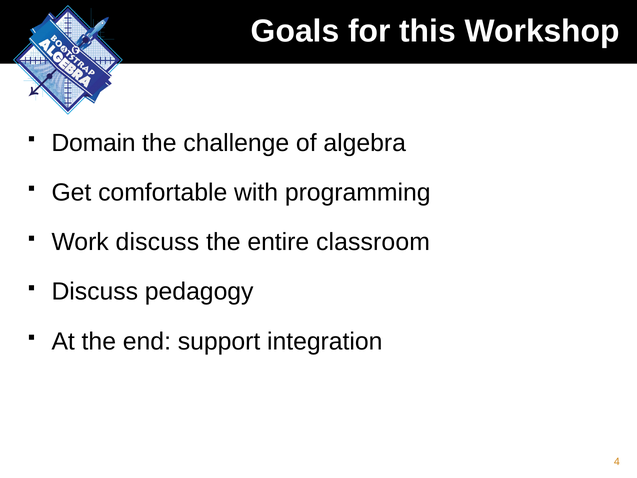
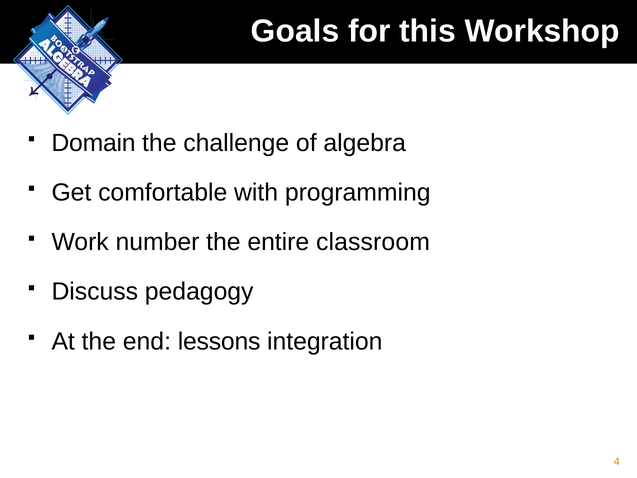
Work discuss: discuss -> number
support: support -> lessons
